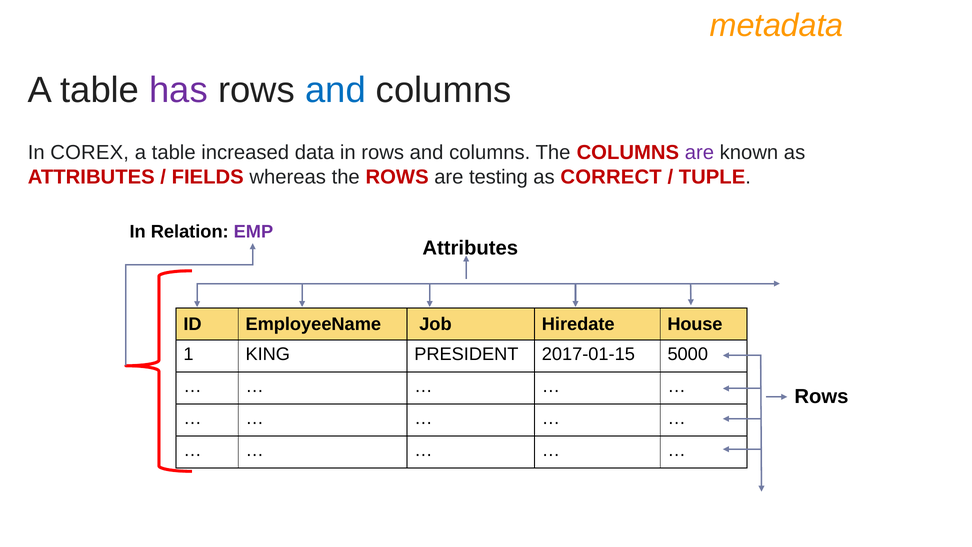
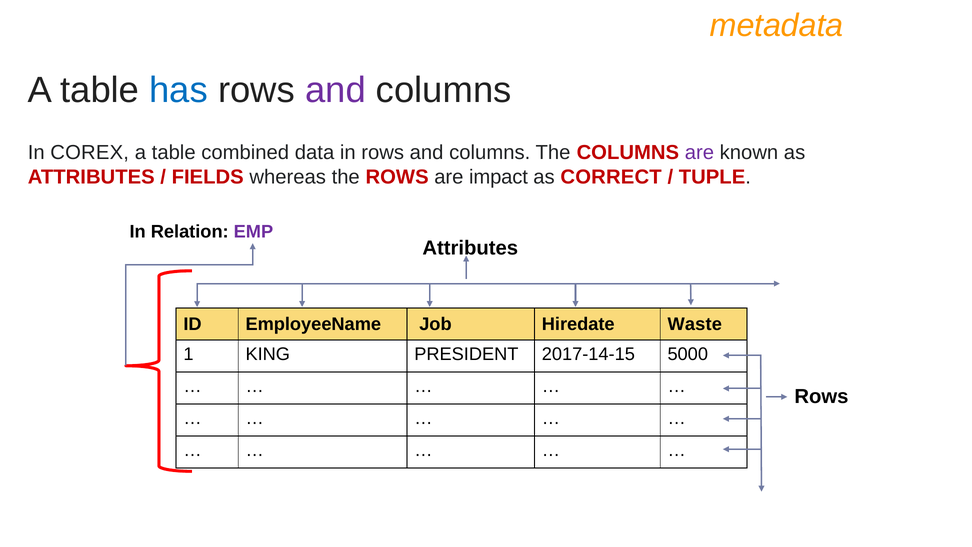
has colour: purple -> blue
and at (336, 90) colour: blue -> purple
increased: increased -> combined
testing: testing -> impact
House: House -> Waste
2017-01-15: 2017-01-15 -> 2017-14-15
